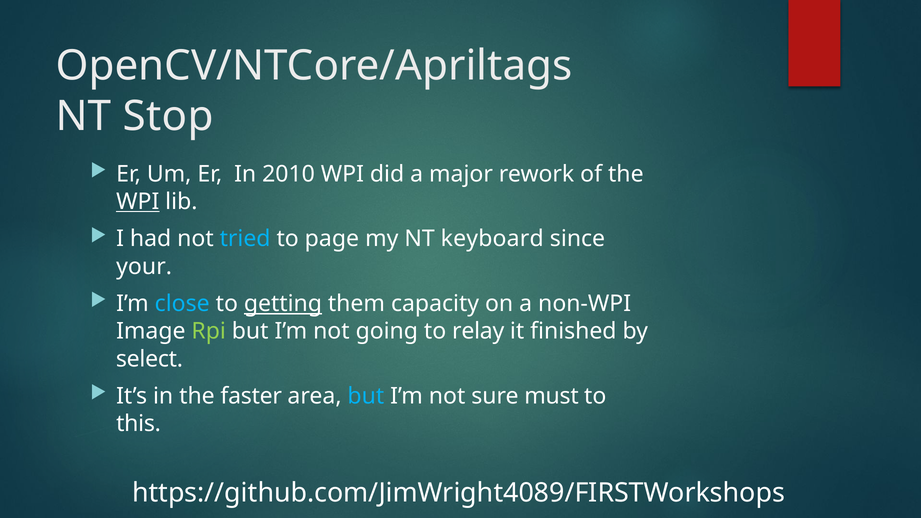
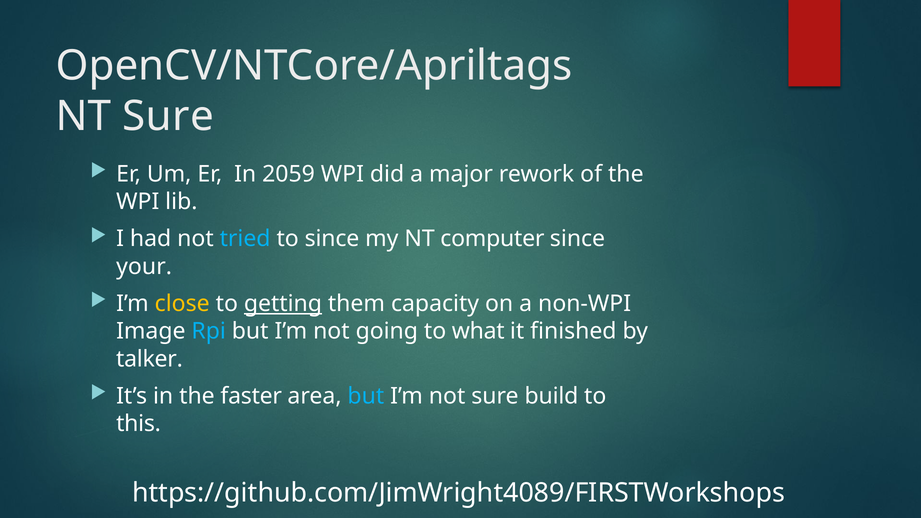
NT Stop: Stop -> Sure
2010: 2010 -> 2059
WPI at (138, 202) underline: present -> none
to page: page -> since
keyboard: keyboard -> computer
close colour: light blue -> yellow
Rpi colour: light green -> light blue
relay: relay -> what
select: select -> talker
must: must -> build
